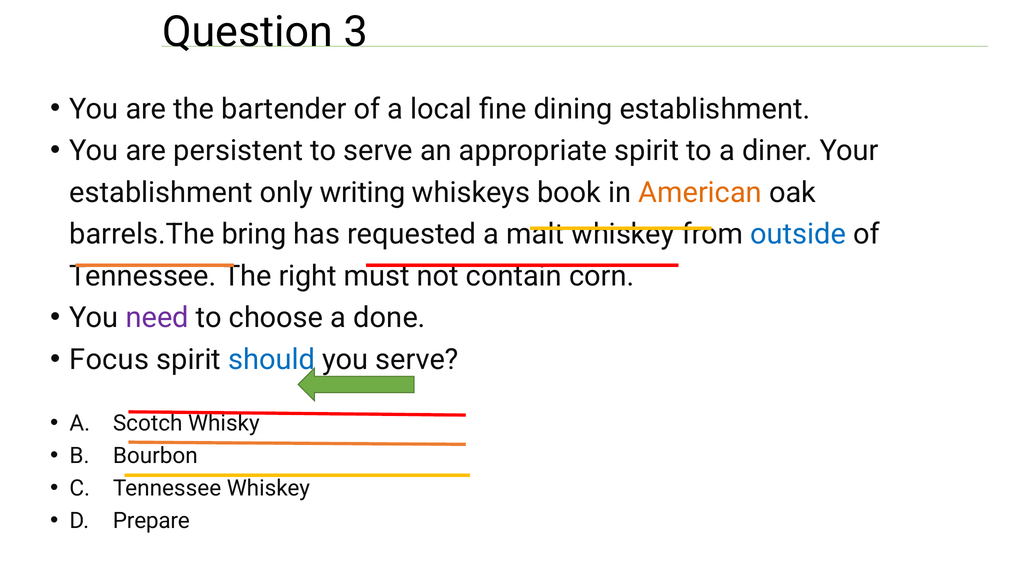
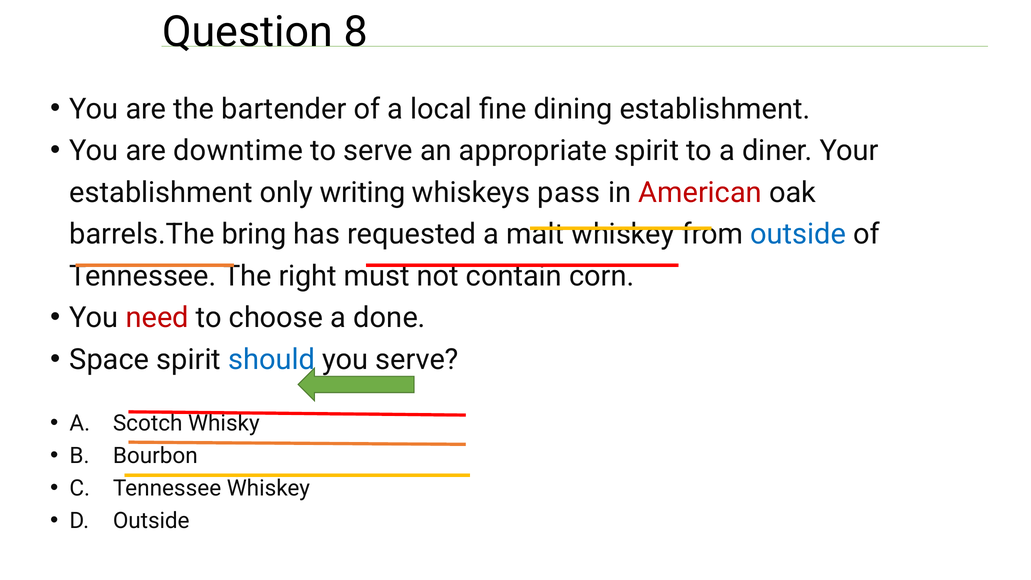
3: 3 -> 8
persistent: persistent -> downtime
book: book -> pass
American colour: orange -> red
need colour: purple -> red
Focus: Focus -> Space
D Prepare: Prepare -> Outside
